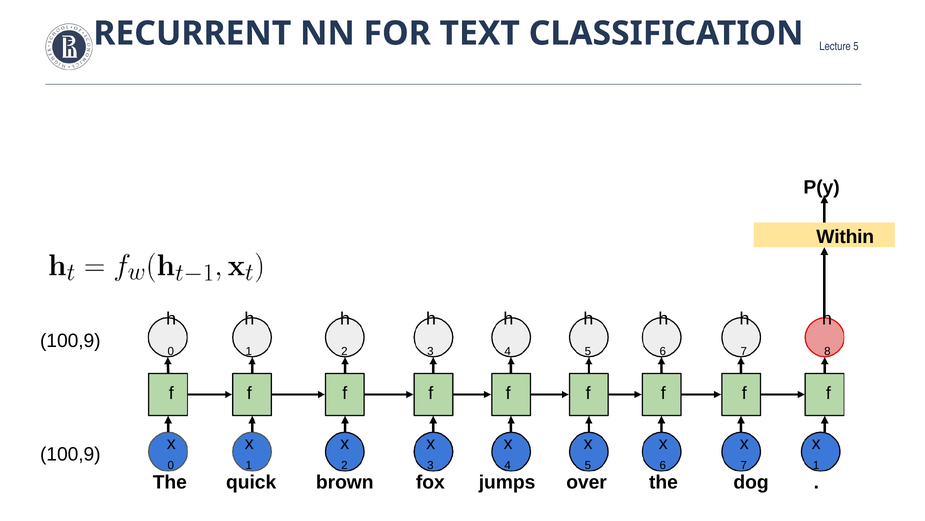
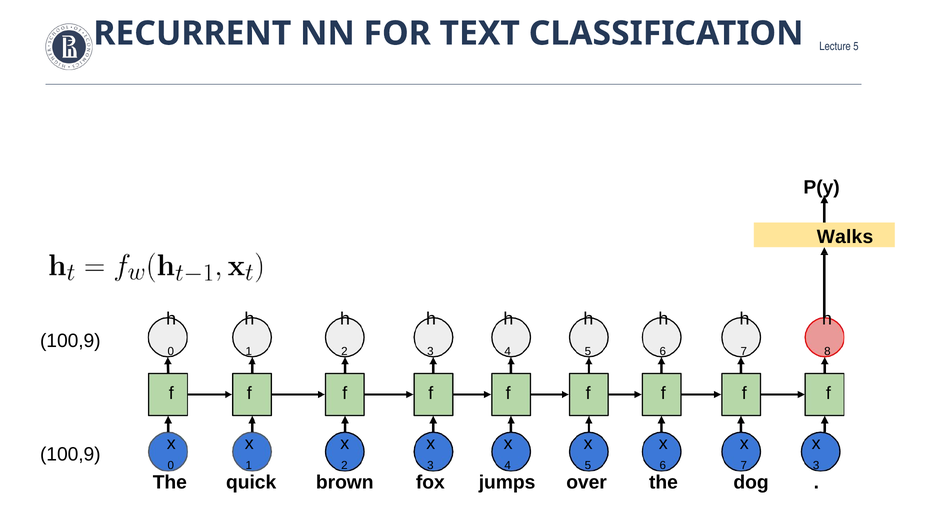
Within: Within -> Walks
7 1: 1 -> 3
